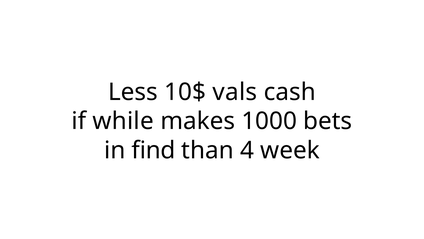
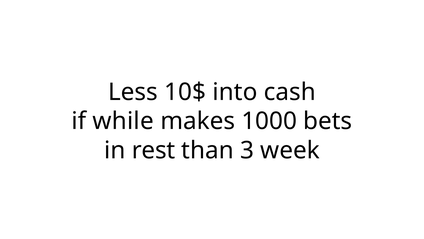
vals: vals -> into
find: find -> rest
4: 4 -> 3
